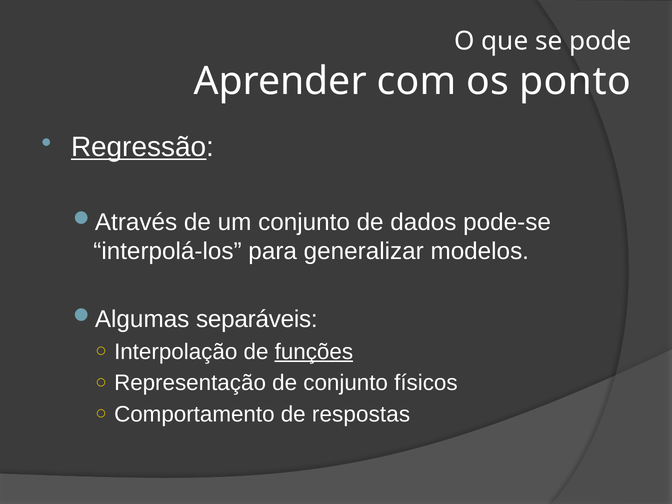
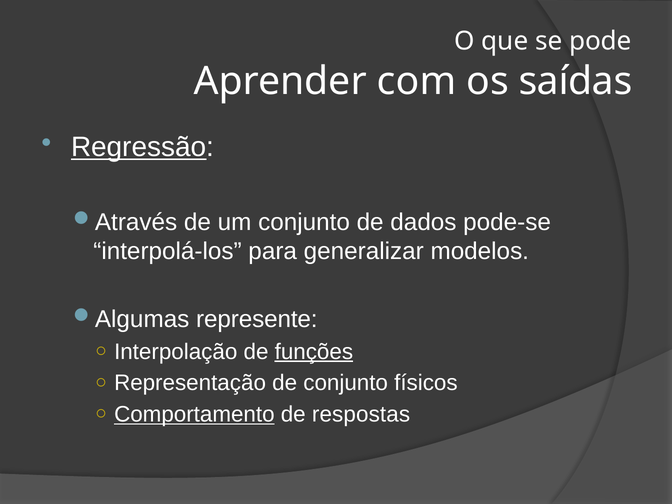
ponto: ponto -> saídas
separáveis: separáveis -> represente
Comportamento underline: none -> present
